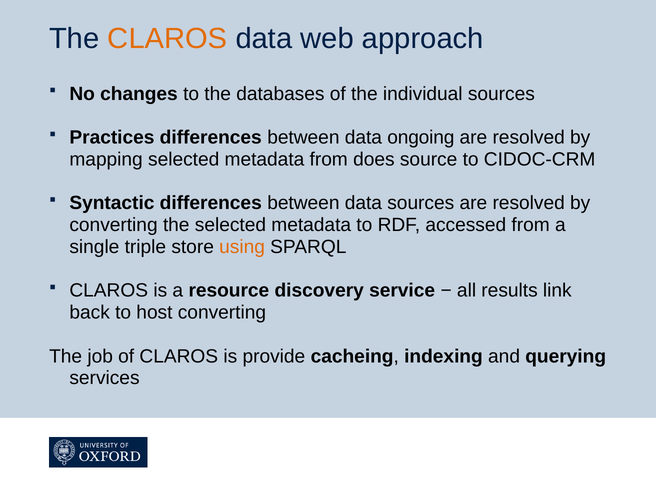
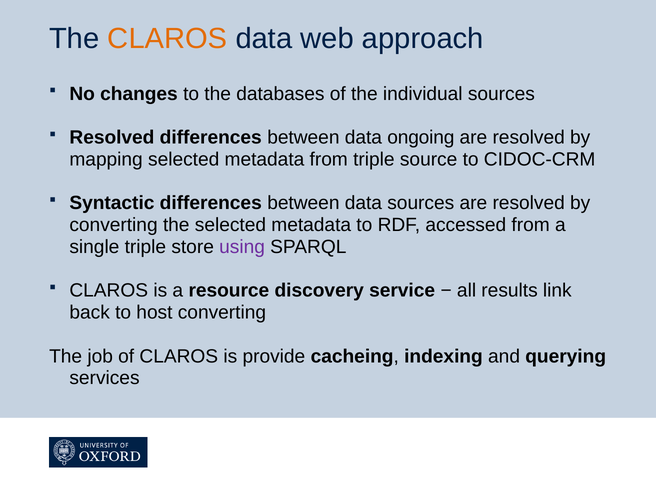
Practices at (112, 137): Practices -> Resolved
from does: does -> triple
using colour: orange -> purple
